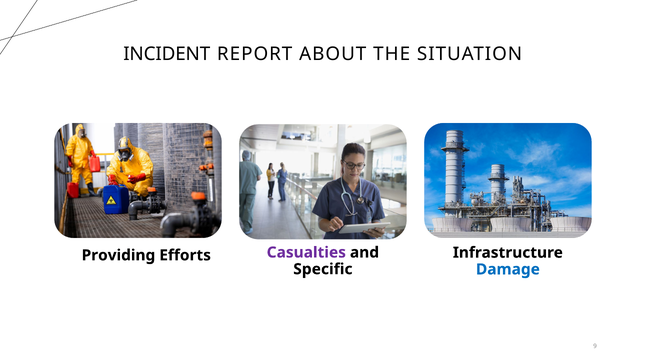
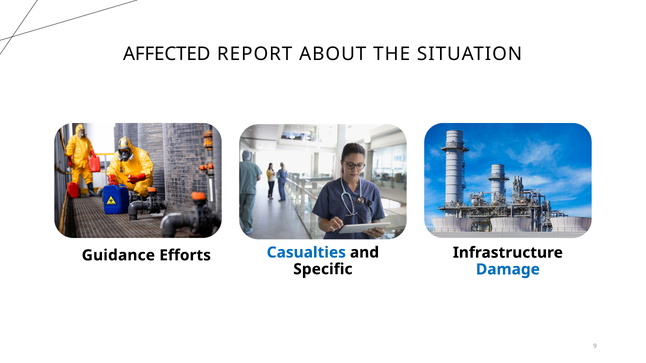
INCIDENT: INCIDENT -> AFFECTED
Providing: Providing -> Guidance
Casualties colour: purple -> blue
